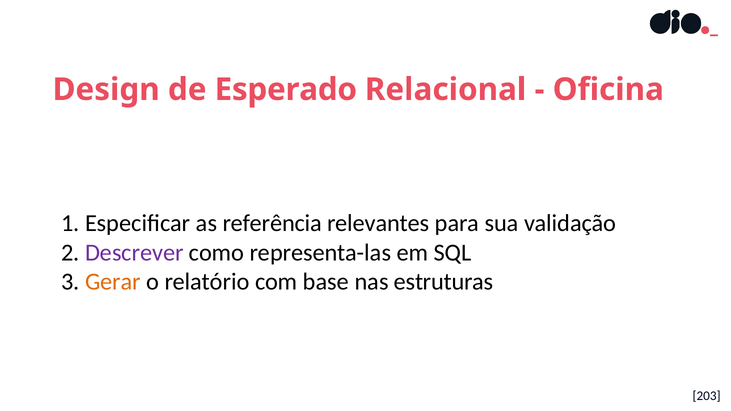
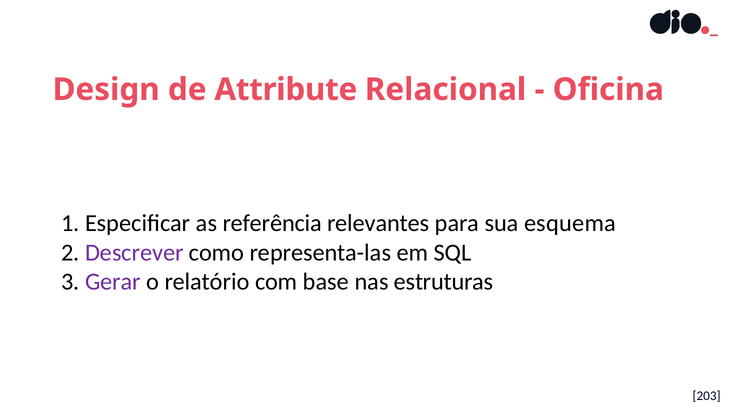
Esperado: Esperado -> Attribute
validação: validação -> esquema
Gerar colour: orange -> purple
